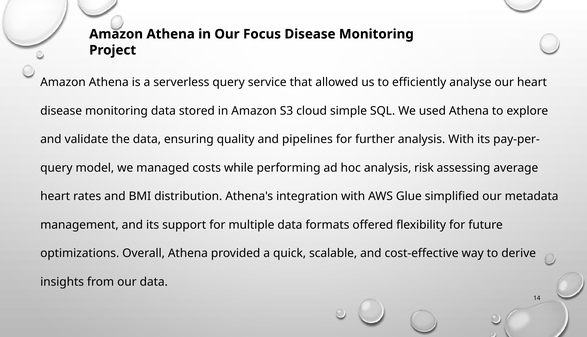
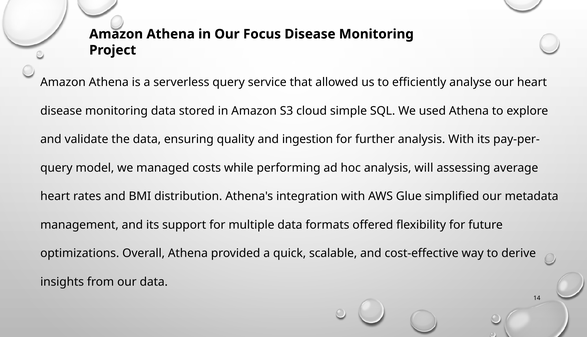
pipelines: pipelines -> ingestion
risk: risk -> will
